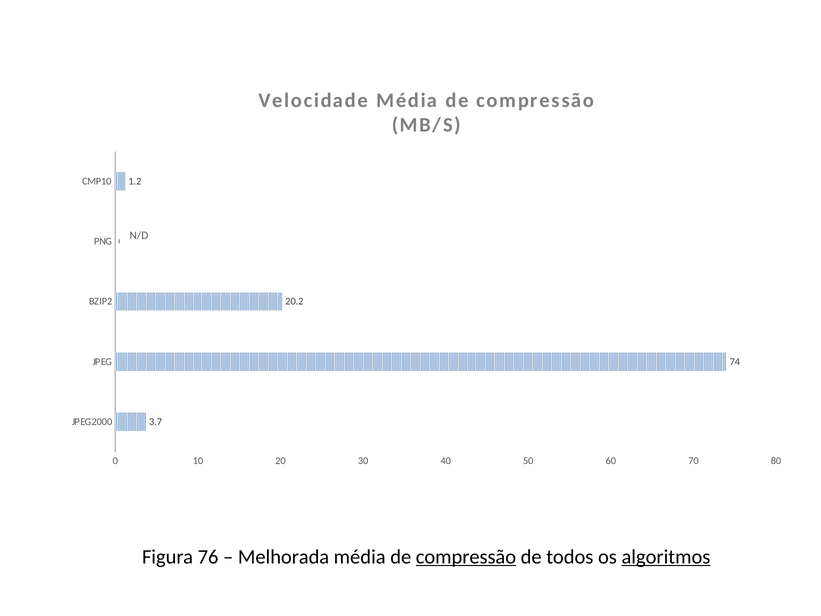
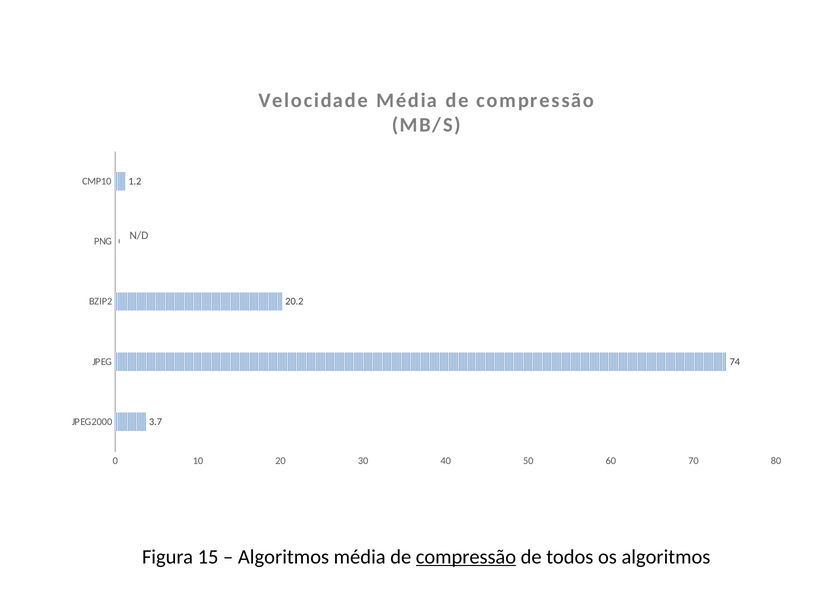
76: 76 -> 15
Melhorada at (284, 557): Melhorada -> Algoritmos
algoritmos at (666, 557) underline: present -> none
